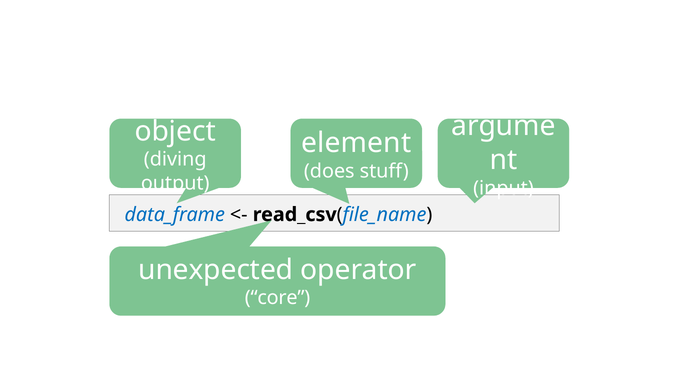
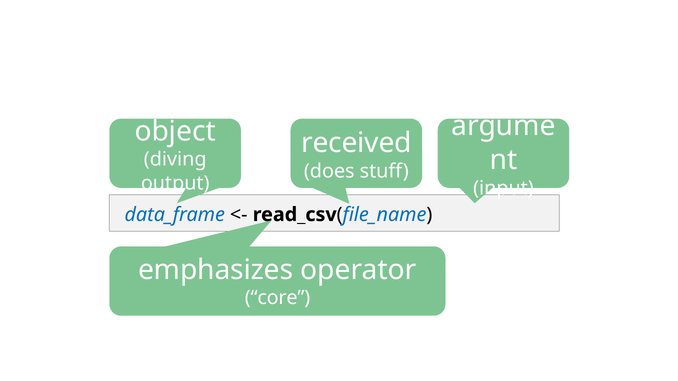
element: element -> received
unexpected: unexpected -> emphasizes
